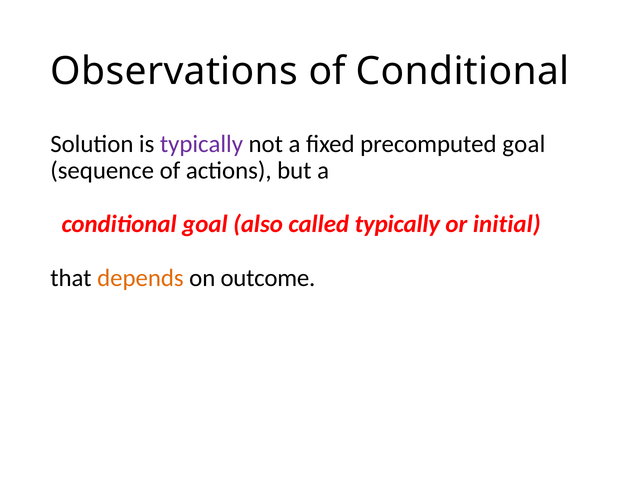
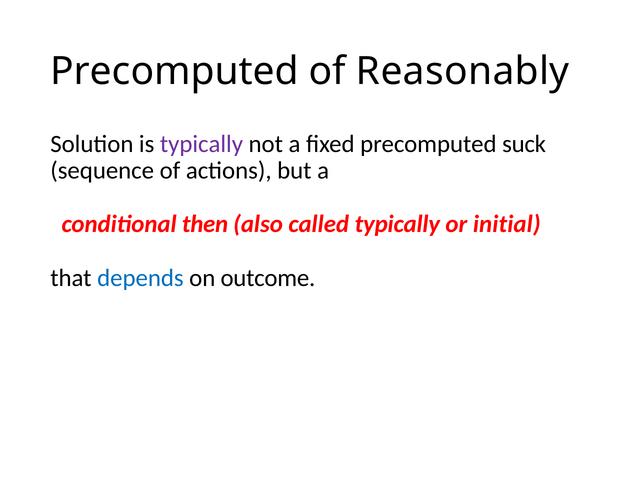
Observations at (174, 72): Observations -> Precomputed
of Conditional: Conditional -> Reasonably
precomputed goal: goal -> suck
conditional goal: goal -> then
depends colour: orange -> blue
